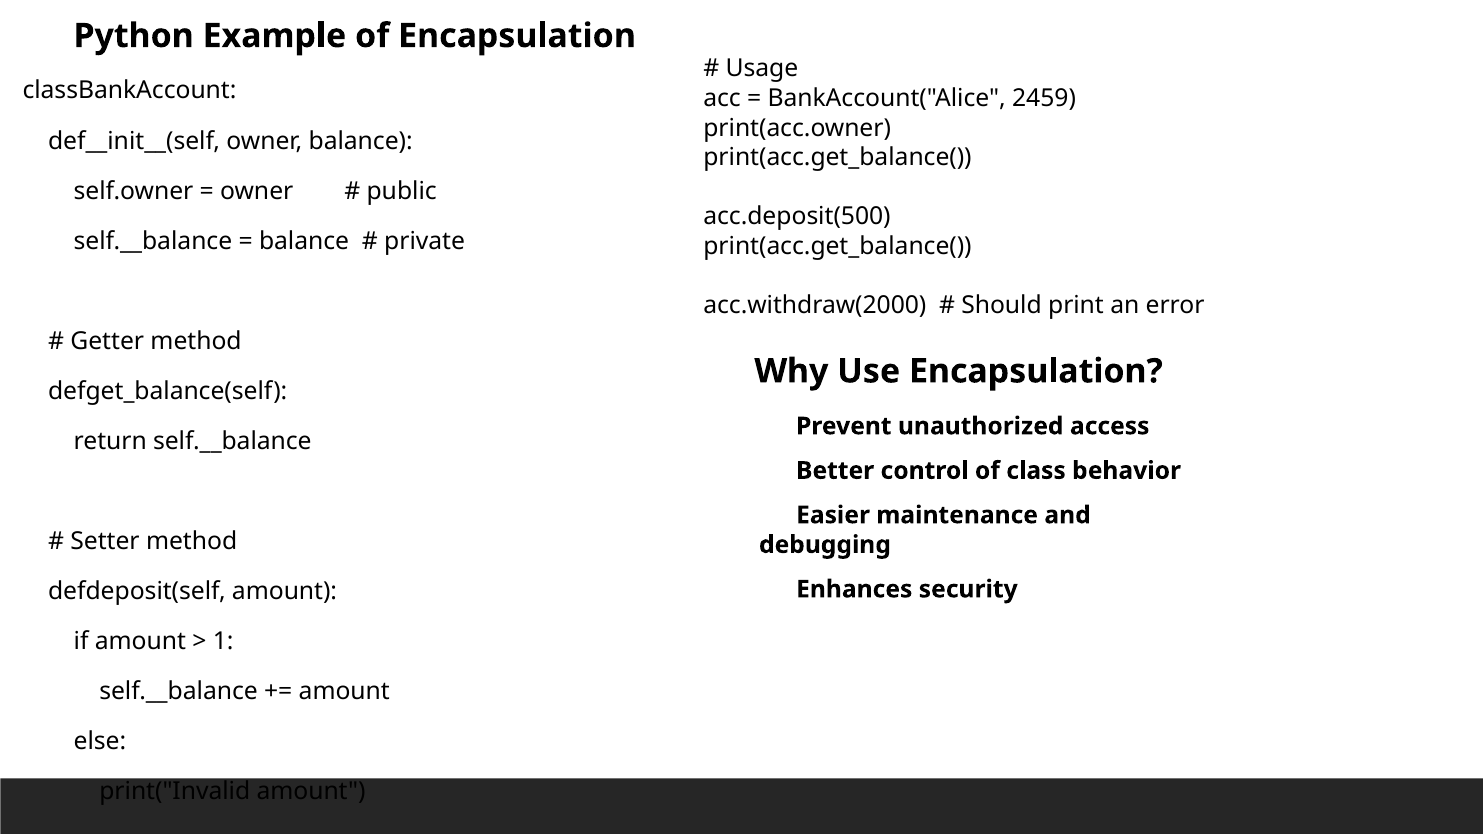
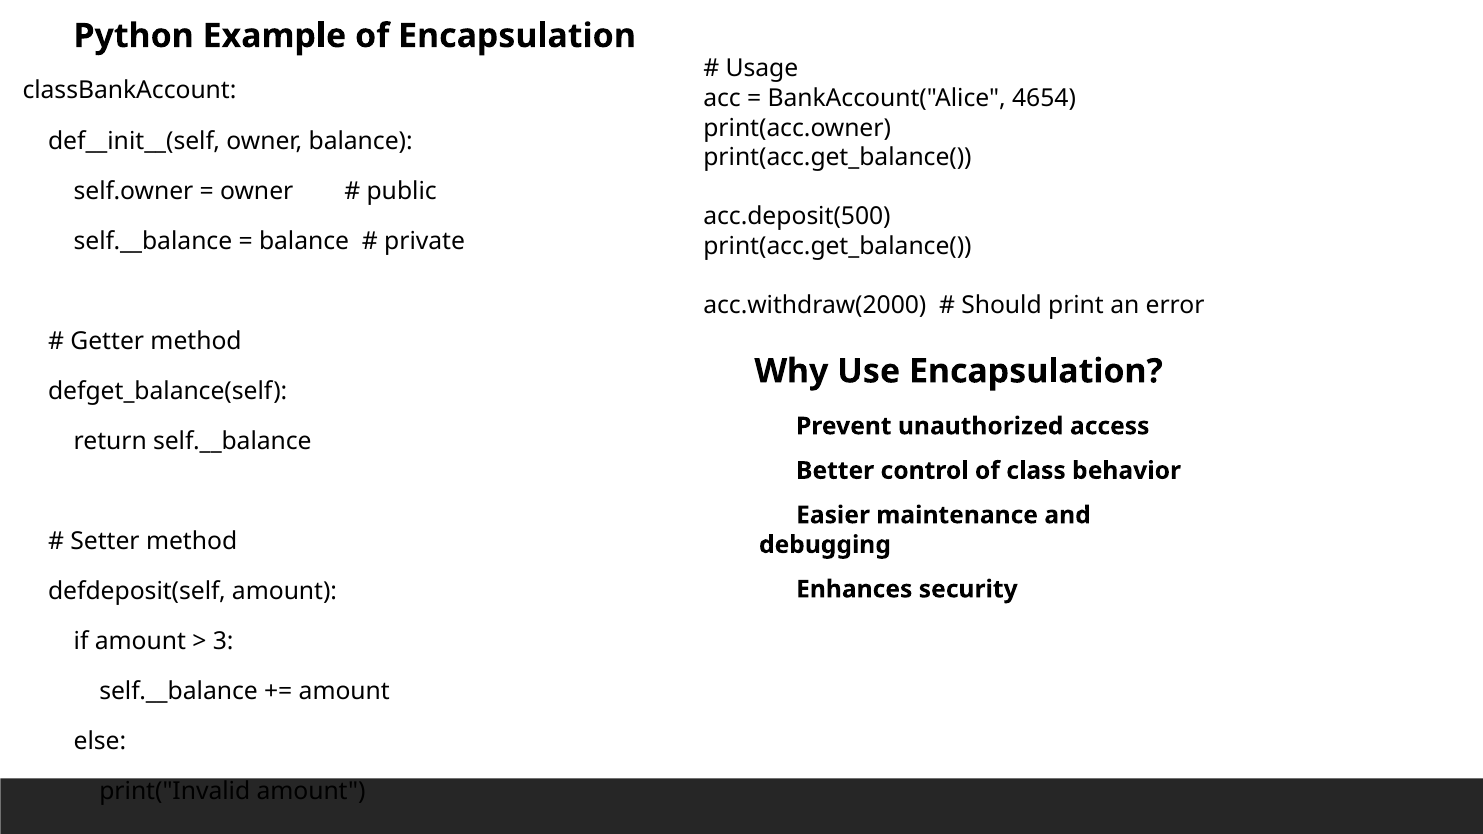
2459: 2459 -> 4654
1: 1 -> 3
